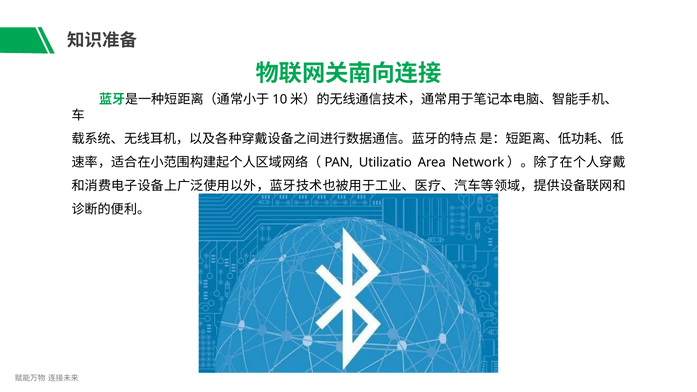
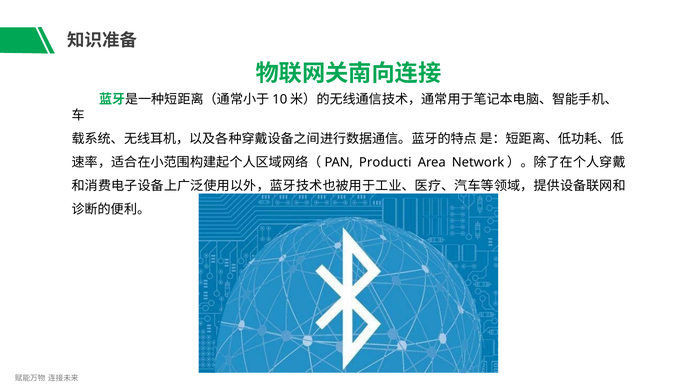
Utilizatio: Utilizatio -> Producti
